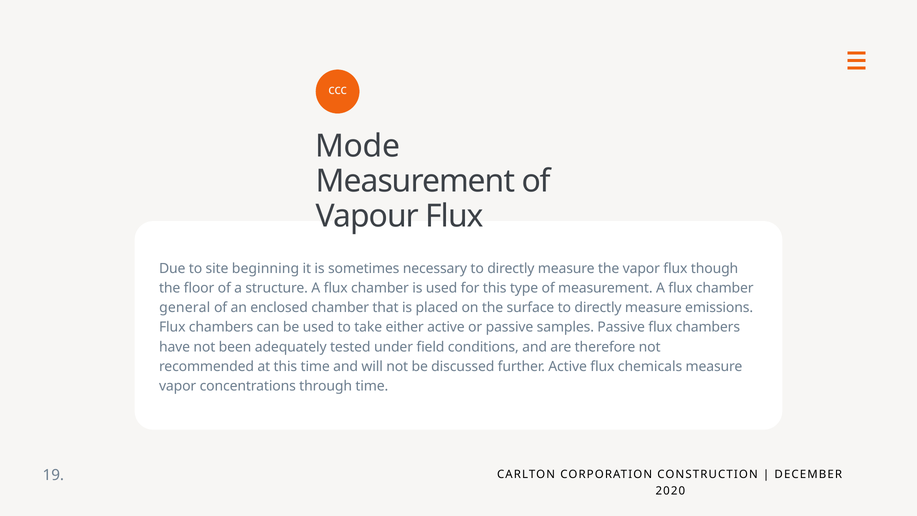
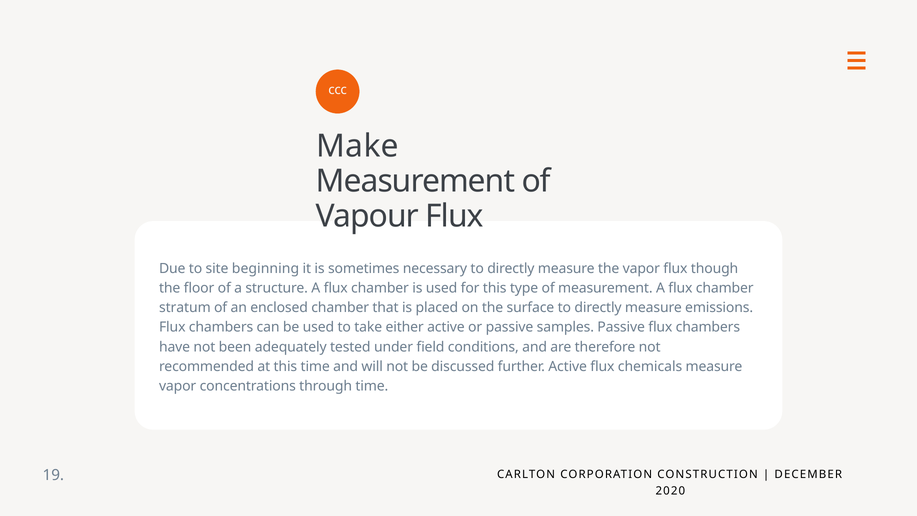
Mode: Mode -> Make
general: general -> stratum
